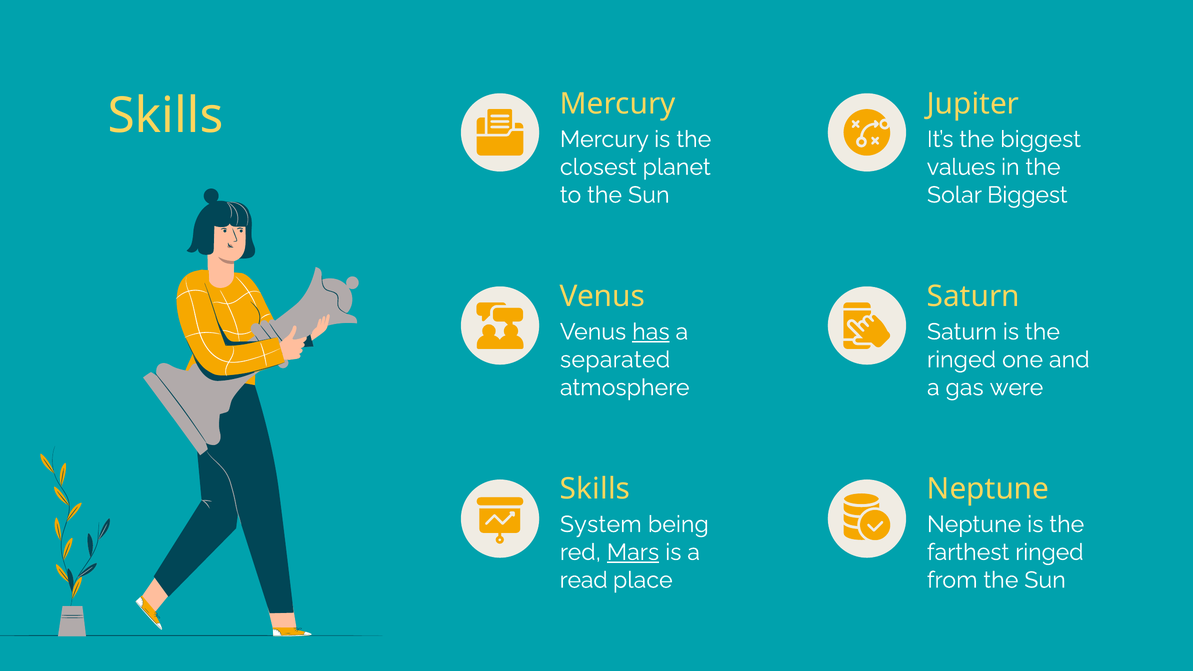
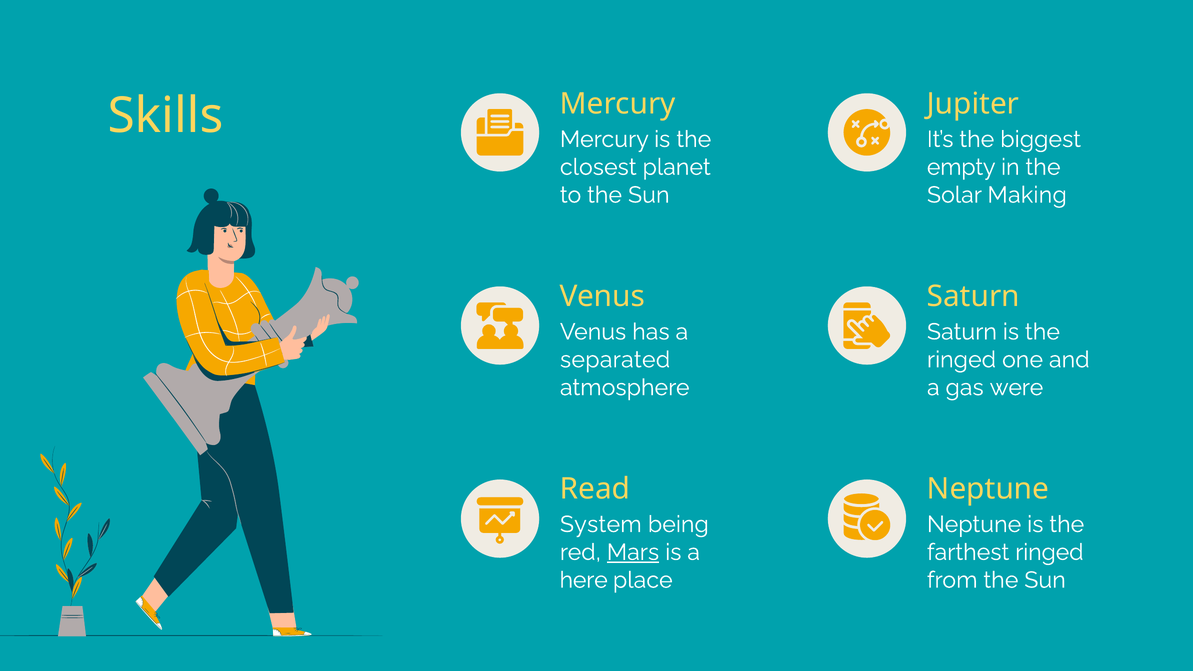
values: values -> empty
Solar Biggest: Biggest -> Making
has underline: present -> none
Skills at (595, 489): Skills -> Read
read: read -> here
